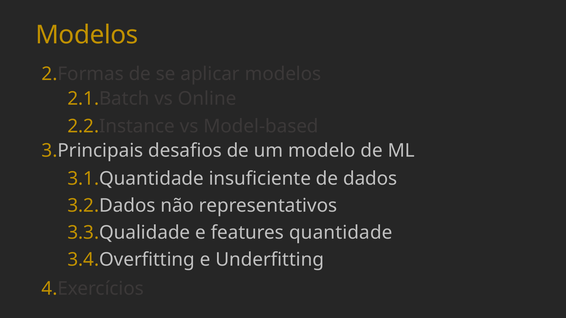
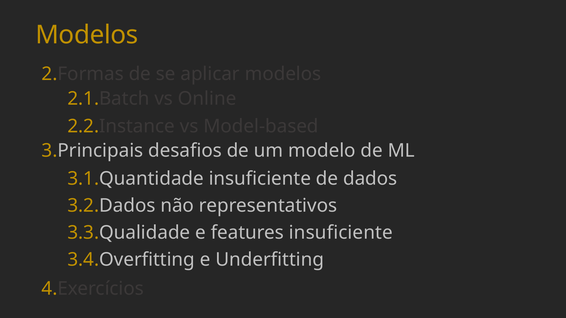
features quantidade: quantidade -> insuficiente
